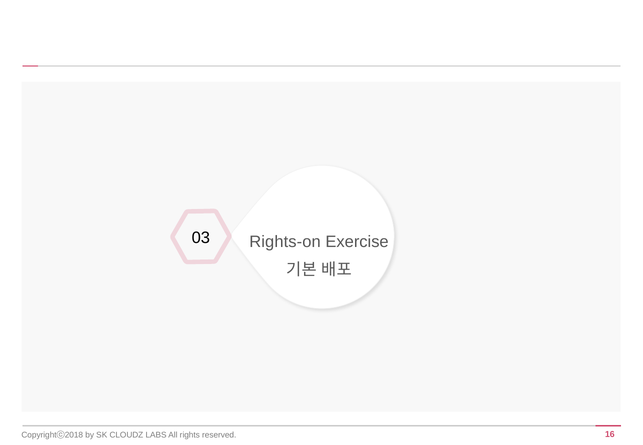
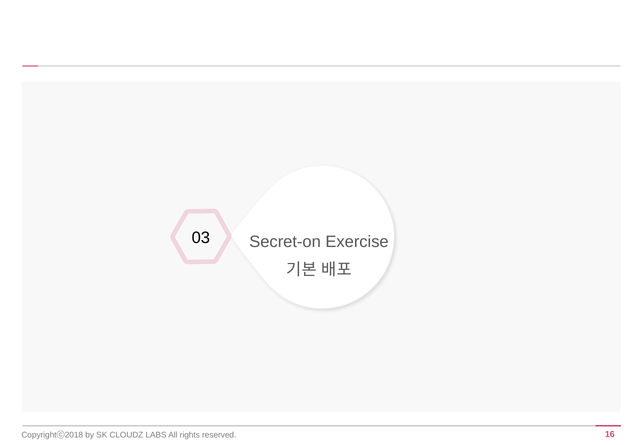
Rights-on: Rights-on -> Secret-on
